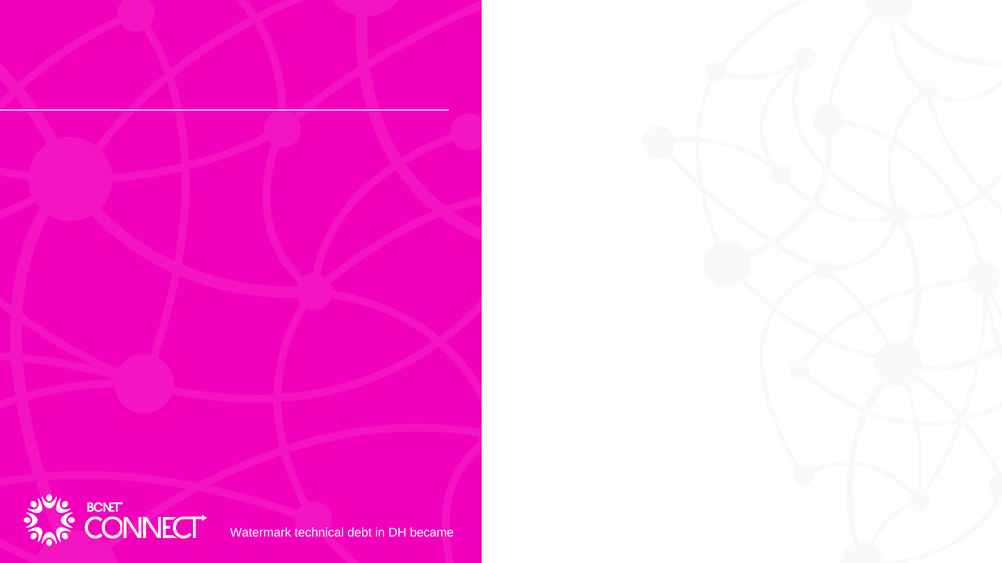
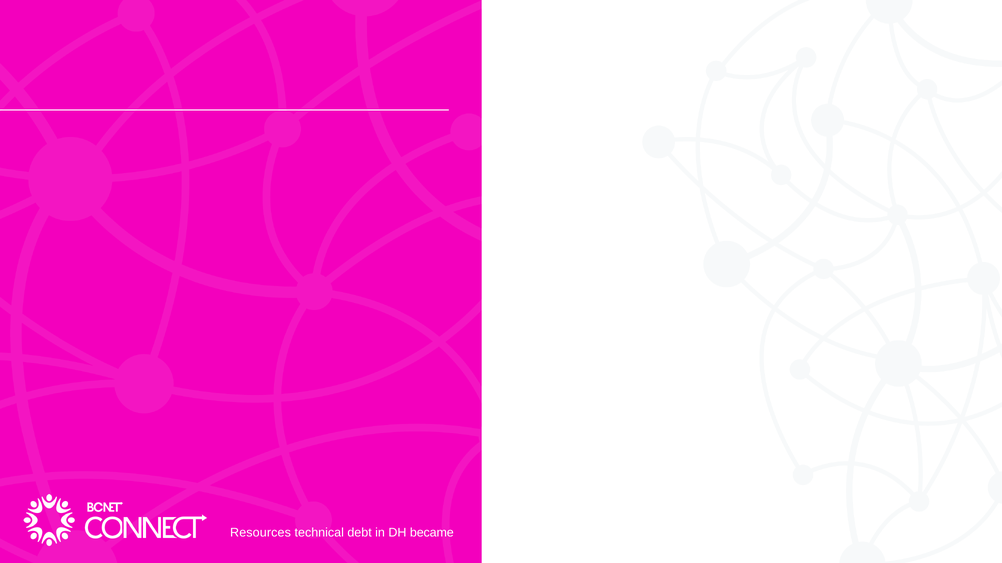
Watermark: Watermark -> Resources
